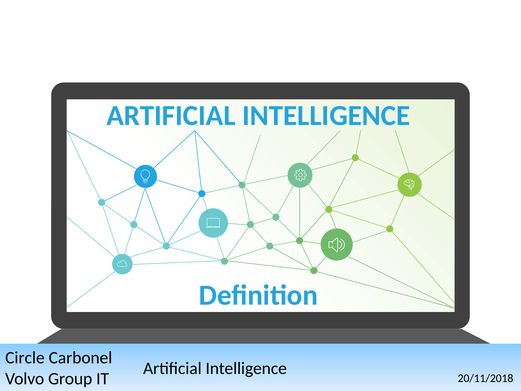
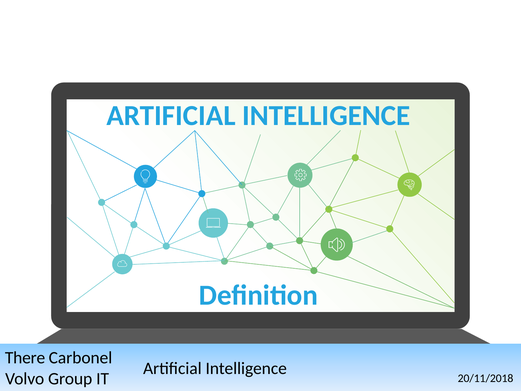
Circle: Circle -> There
